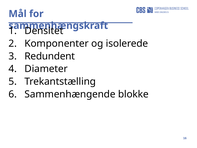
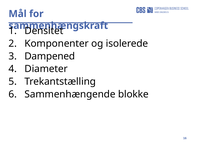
Redundent: Redundent -> Dampened
